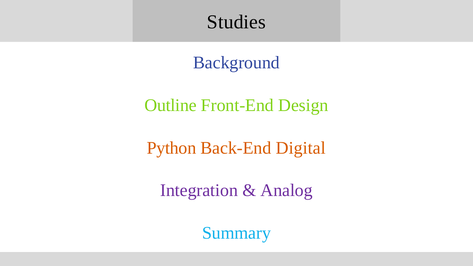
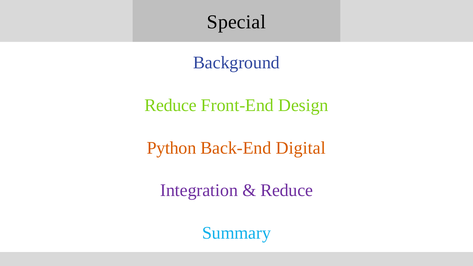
Studies: Studies -> Special
Outline at (171, 105): Outline -> Reduce
Analog at (287, 190): Analog -> Reduce
